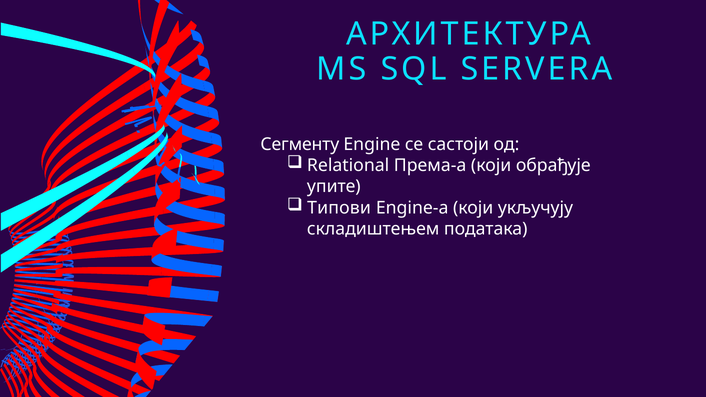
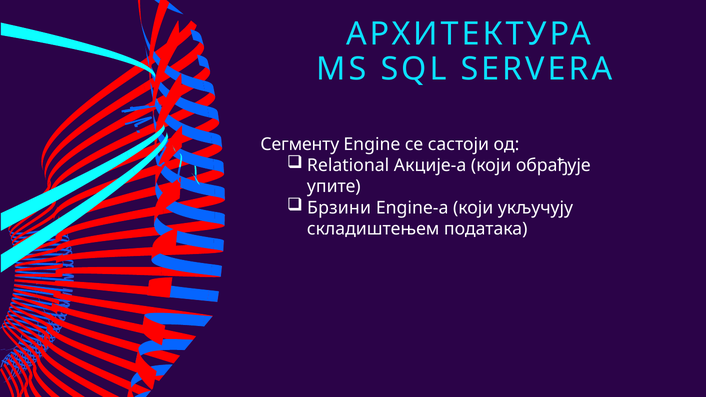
Према-a: Према-a -> Акције-a
Типови: Типови -> Брзини
